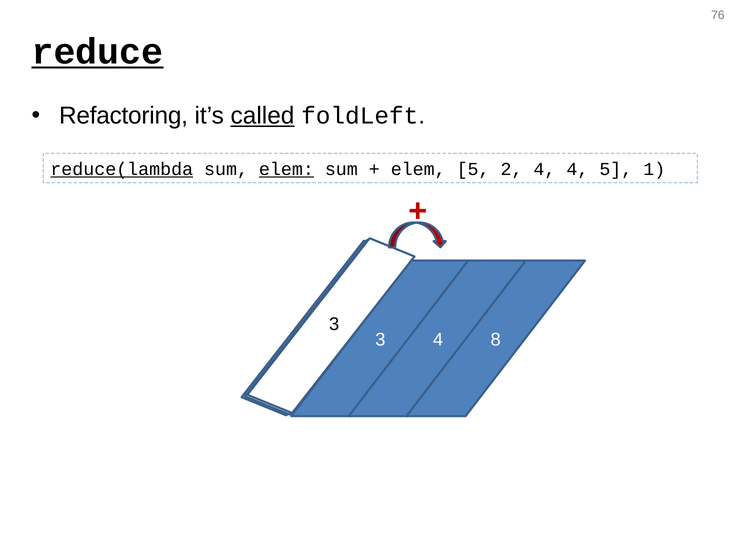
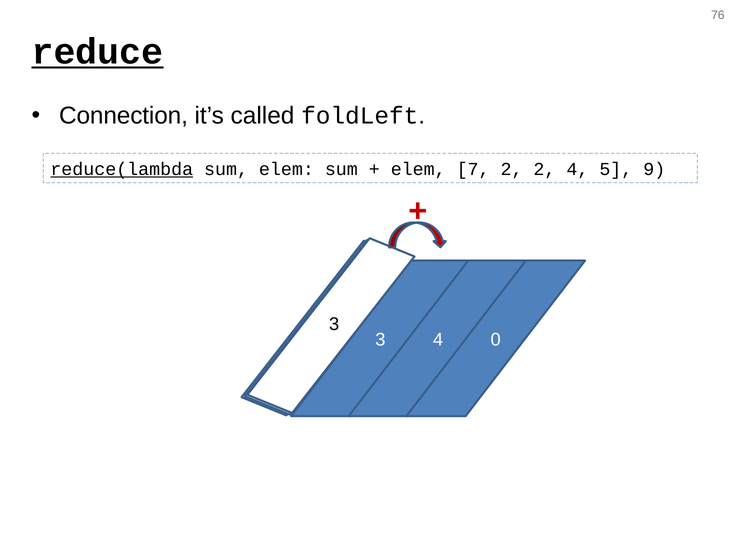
Refactoring: Refactoring -> Connection
called underline: present -> none
elem at (286, 169) underline: present -> none
elem 5: 5 -> 7
2 4: 4 -> 2
1: 1 -> 9
8: 8 -> 0
